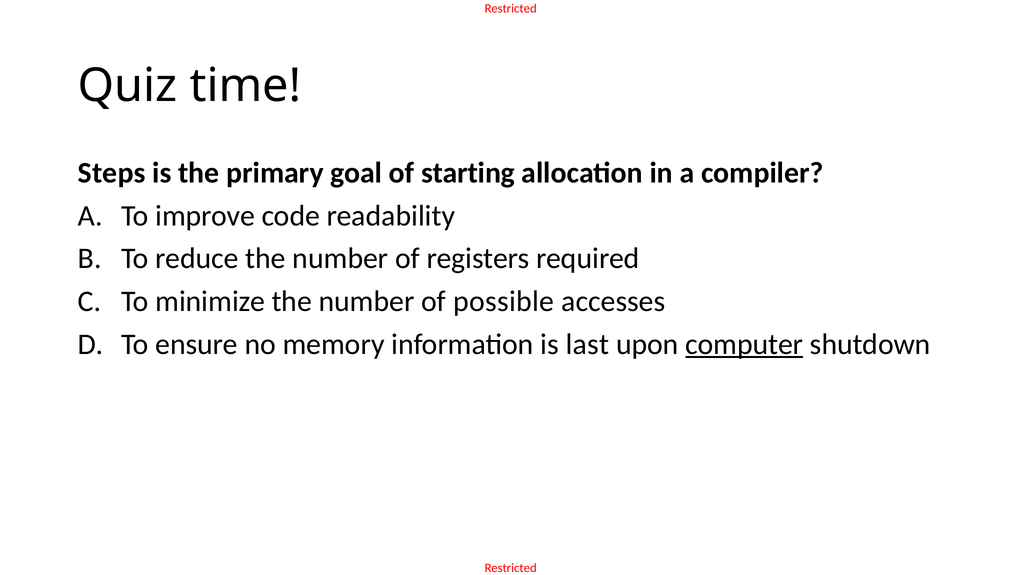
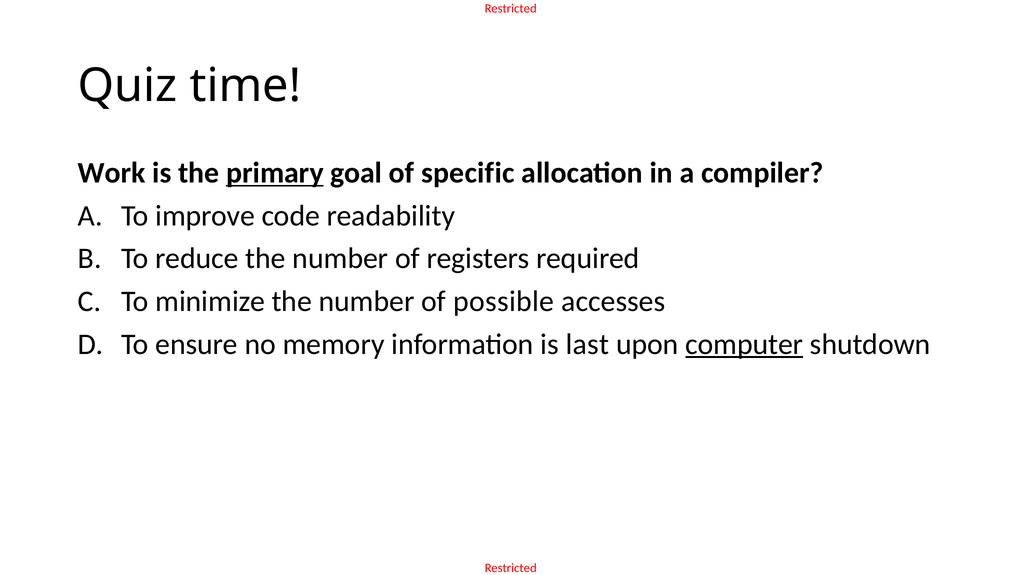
Steps: Steps -> Work
primary underline: none -> present
starting: starting -> specific
